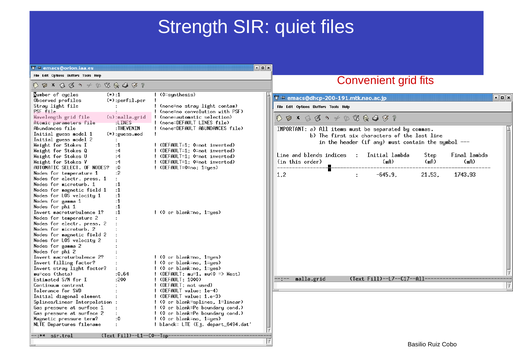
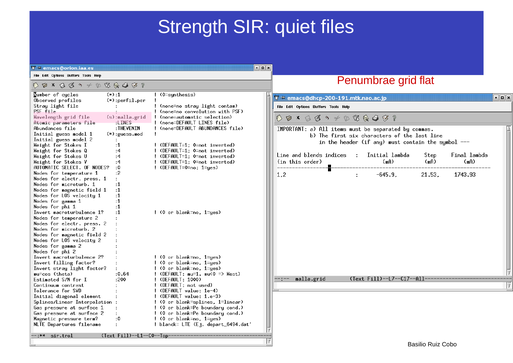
Convenient: Convenient -> Penumbrae
fits: fits -> flat
